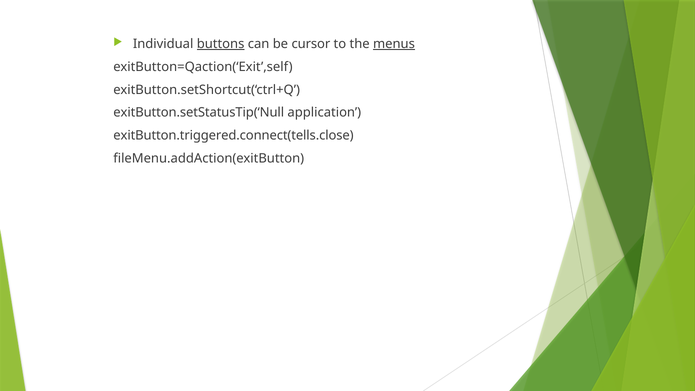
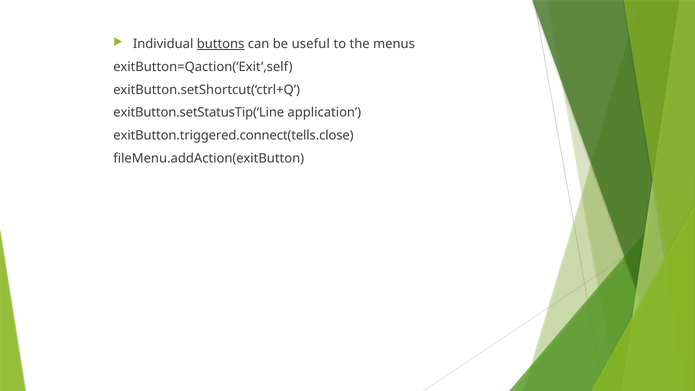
cursor: cursor -> useful
menus underline: present -> none
exitButton.setStatusTip(‘Null: exitButton.setStatusTip(‘Null -> exitButton.setStatusTip(‘Line
